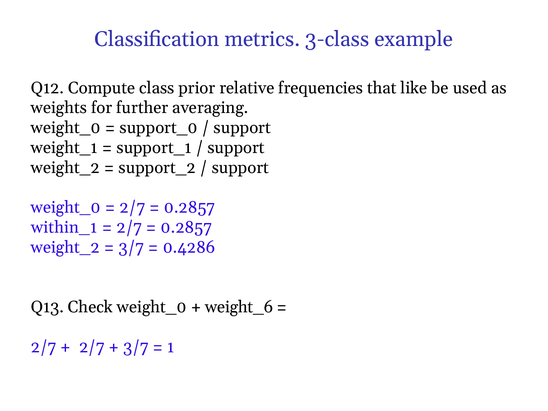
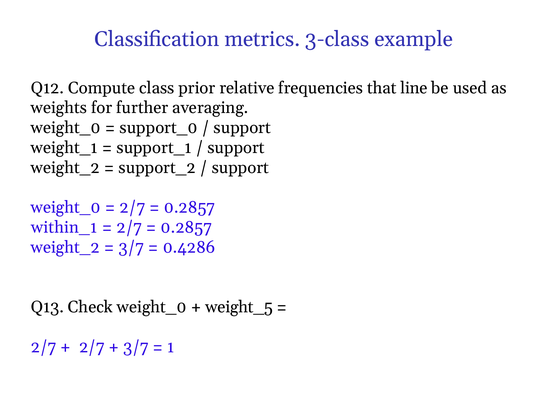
like: like -> line
weight_6: weight_6 -> weight_5
